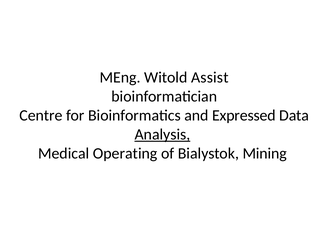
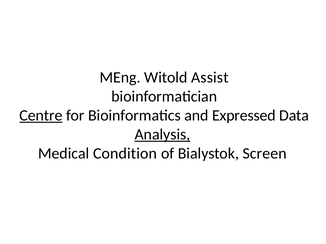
Centre underline: none -> present
Operating: Operating -> Condition
Mining: Mining -> Screen
